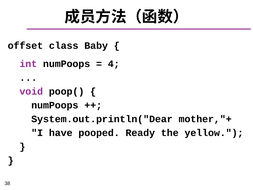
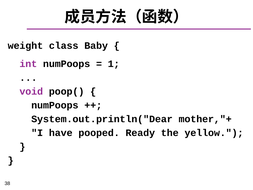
offset: offset -> weight
4: 4 -> 1
